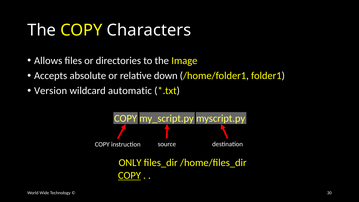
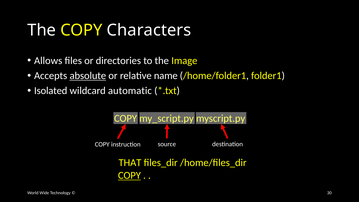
absolute underline: none -> present
down: down -> name
Version: Version -> Isolated
ONLY: ONLY -> THAT
